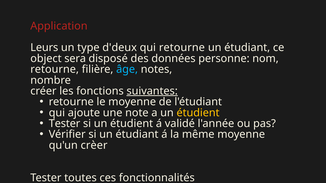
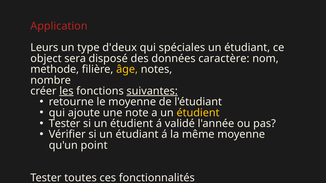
qui retourne: retourne -> spéciales
personne: personne -> caractère
retourne at (55, 69): retourne -> methode
âge colour: light blue -> yellow
les underline: none -> present
crèer: crèer -> point
